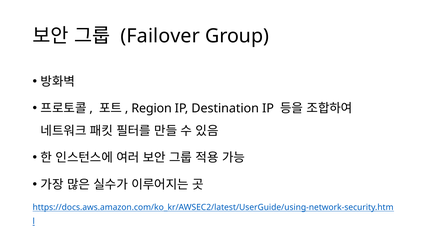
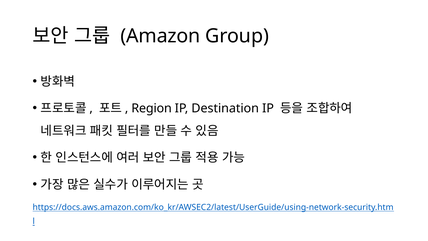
Failover: Failover -> Amazon
